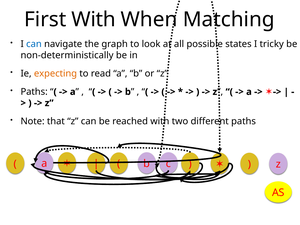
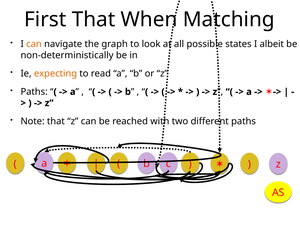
First With: With -> That
can at (34, 44) colour: blue -> orange
tricky: tricky -> albeit
